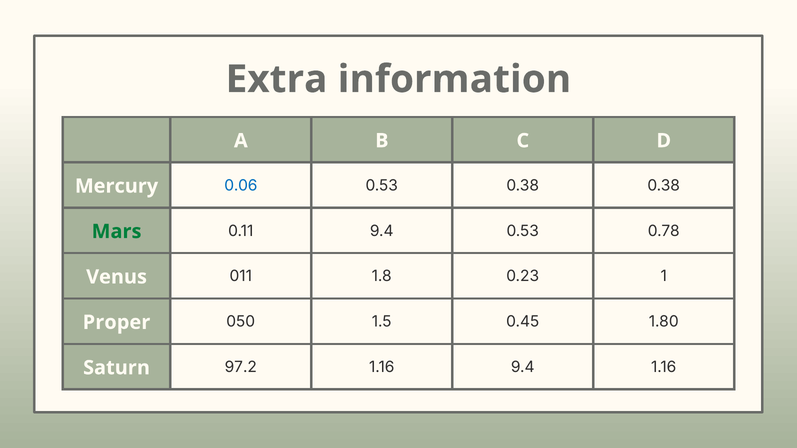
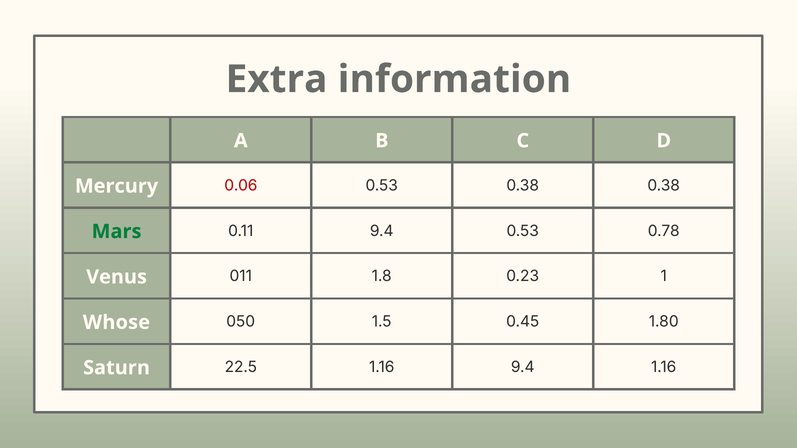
0.06 colour: blue -> red
Proper: Proper -> Whose
97.2: 97.2 -> 22.5
